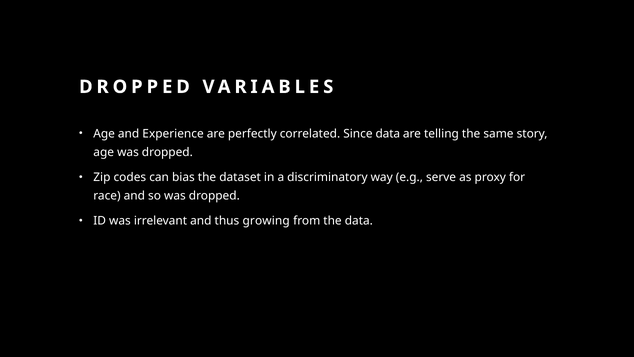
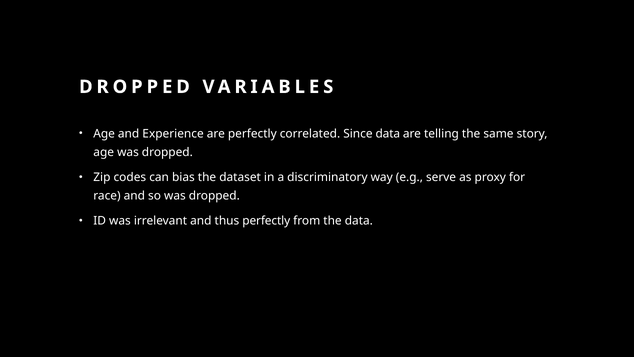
thus growing: growing -> perfectly
